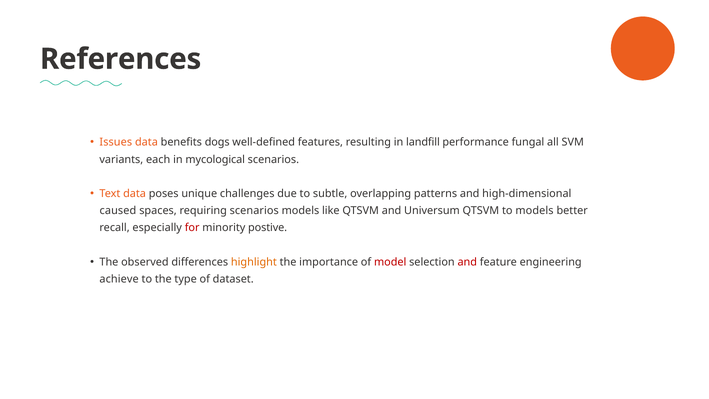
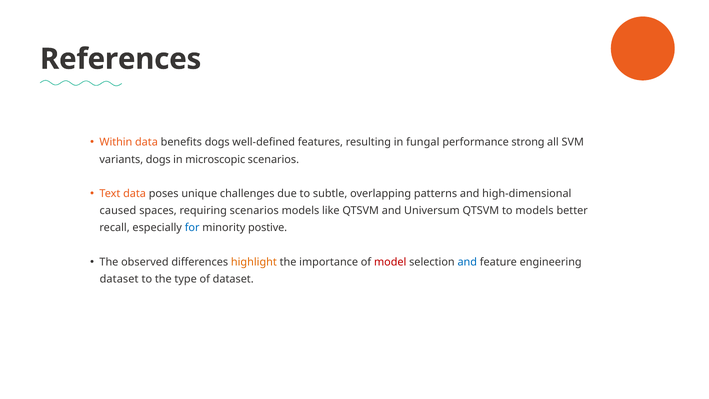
Issues: Issues -> Within
landfill: landfill -> fungal
fungal: fungal -> strong
variants each: each -> dogs
mycological: mycological -> microscopic
for colour: red -> blue
and at (467, 262) colour: red -> blue
achieve at (119, 279): achieve -> dataset
